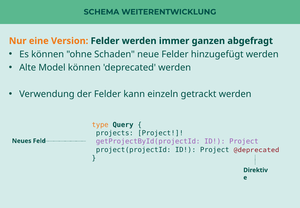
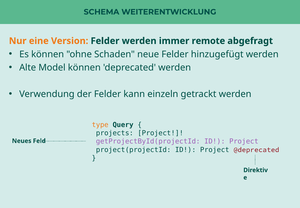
ganzen: ganzen -> remote
